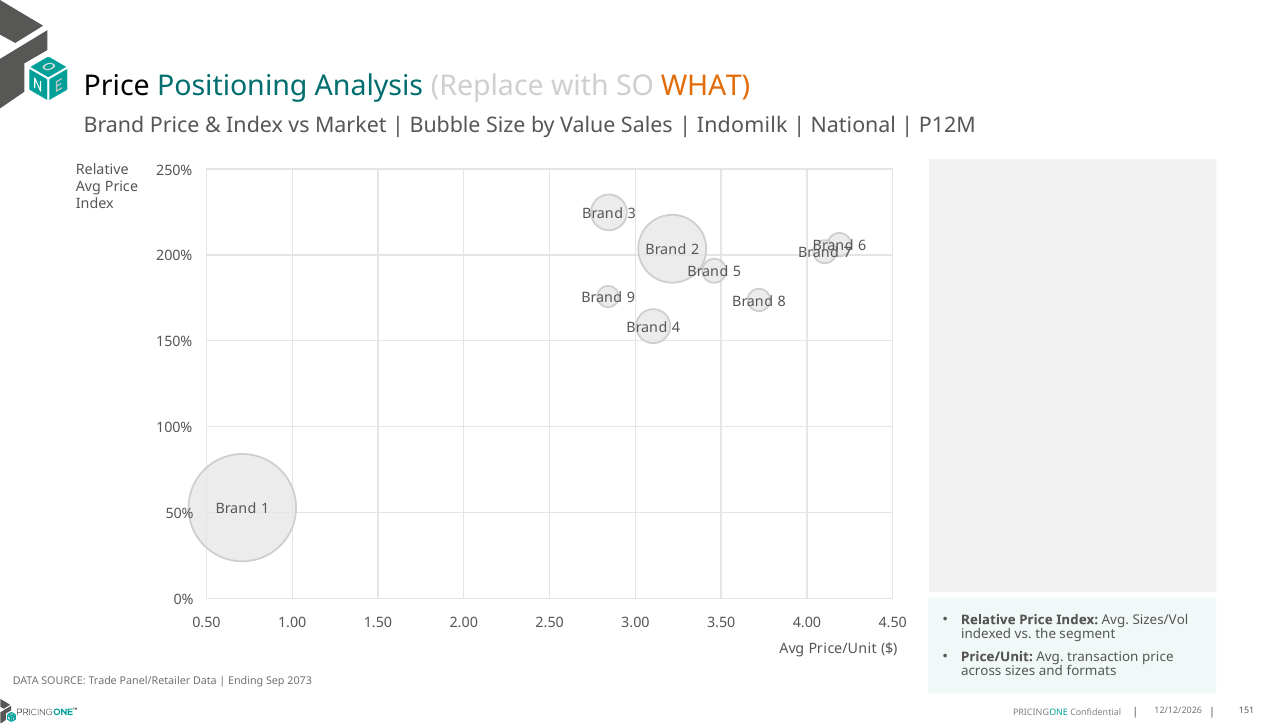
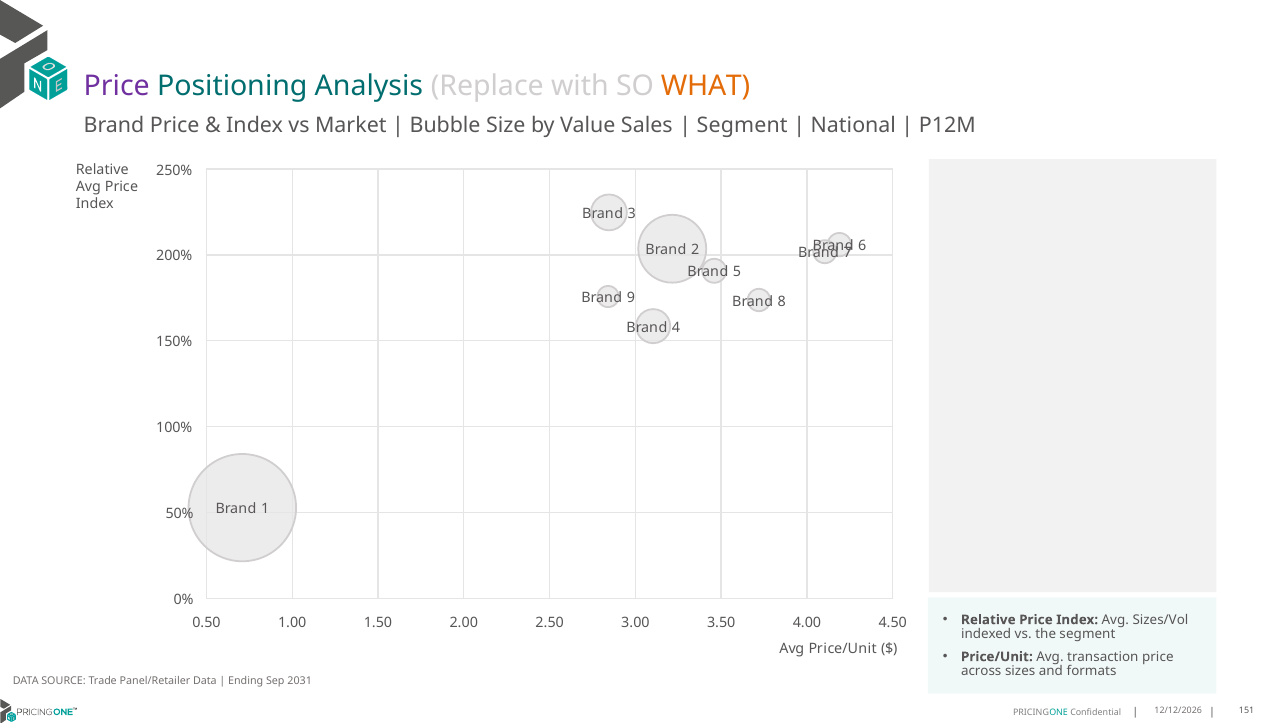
Price at (117, 86) colour: black -> purple
Indomilk at (742, 125): Indomilk -> Segment
2073: 2073 -> 2031
